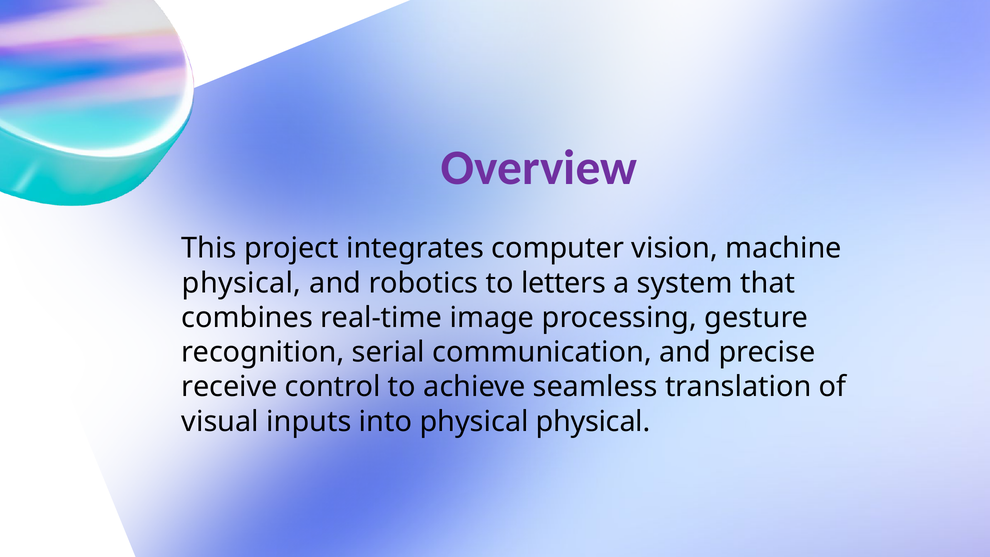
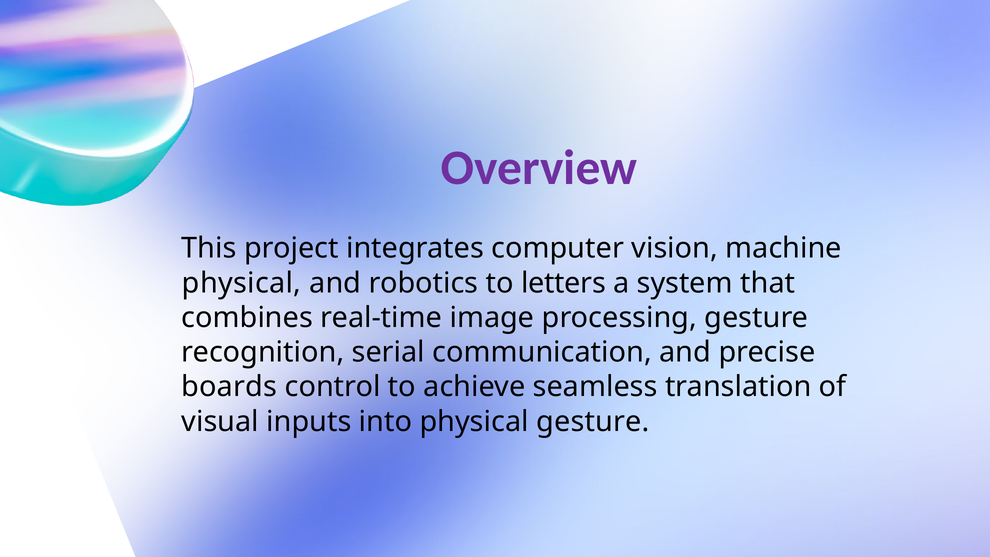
receive: receive -> boards
physical physical: physical -> gesture
